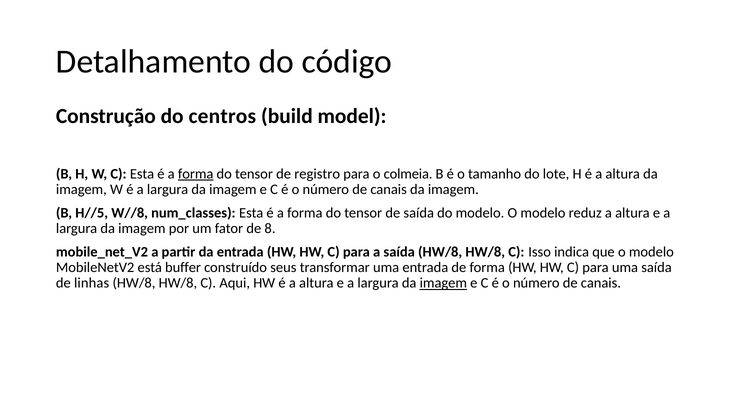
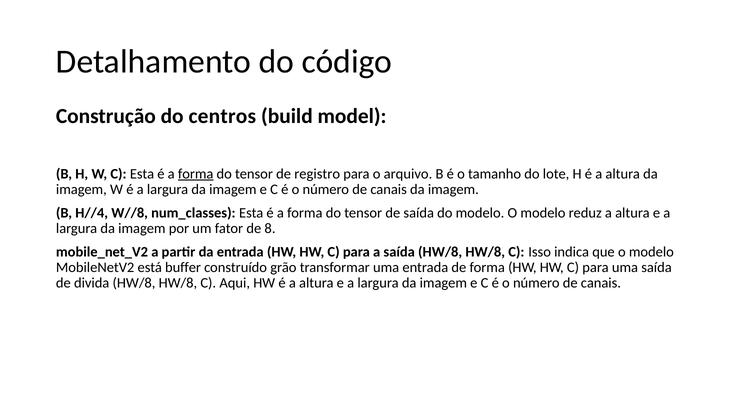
colmeia: colmeia -> arquivo
H//5: H//5 -> H//4
seus: seus -> grão
linhas: linhas -> divida
imagem at (443, 283) underline: present -> none
